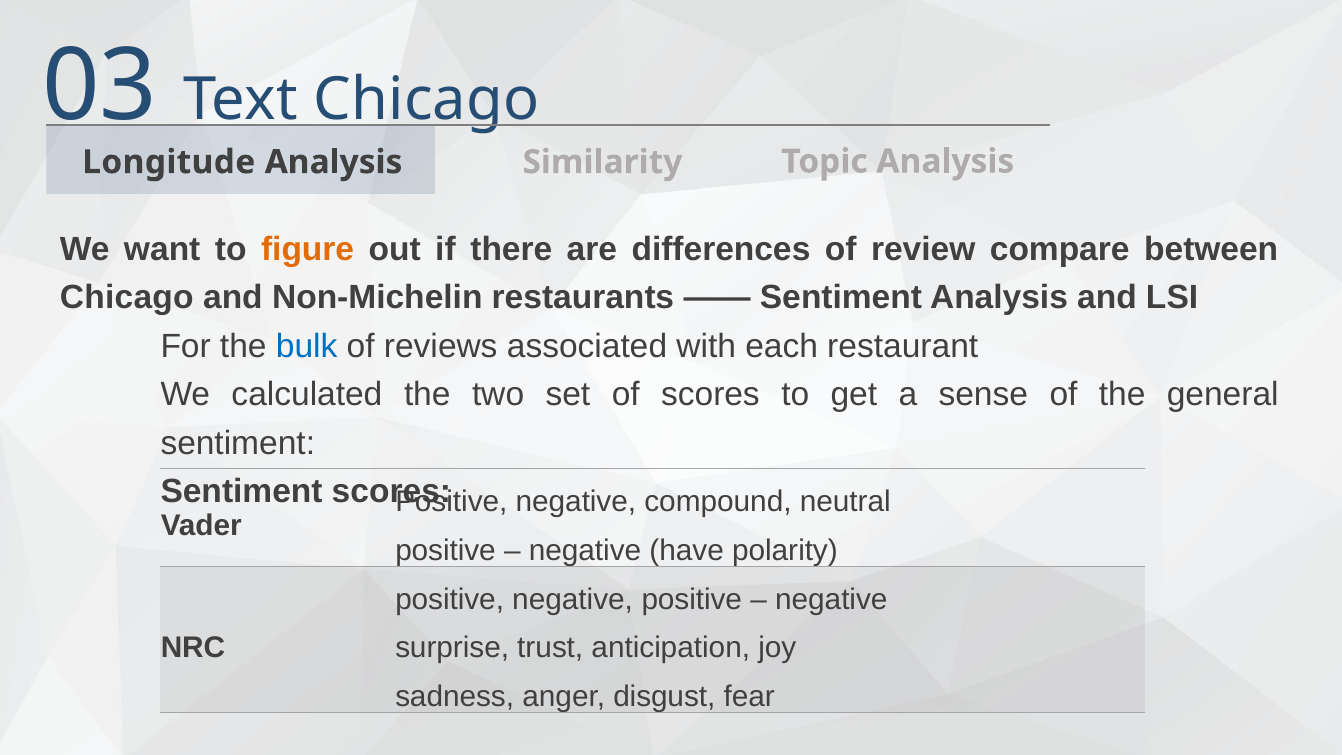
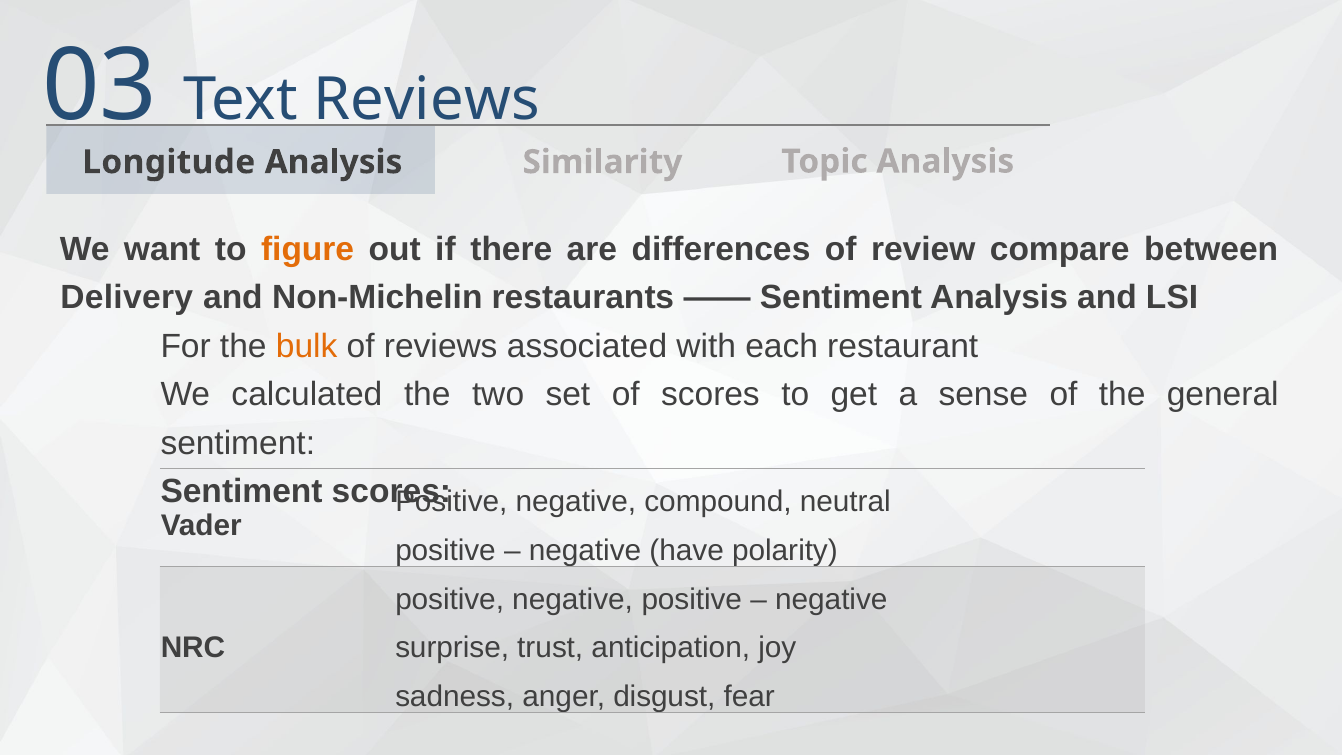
Text Chicago: Chicago -> Reviews
Chicago at (127, 298): Chicago -> Delivery
bulk colour: blue -> orange
